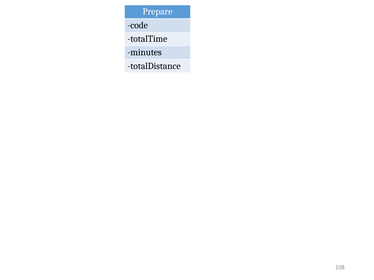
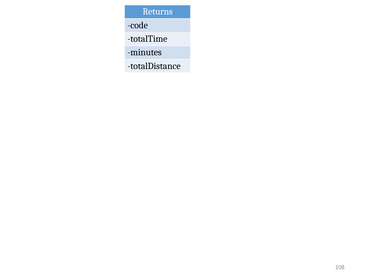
Prepare: Prepare -> Returns
